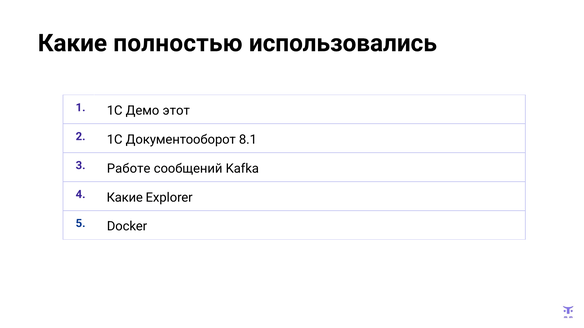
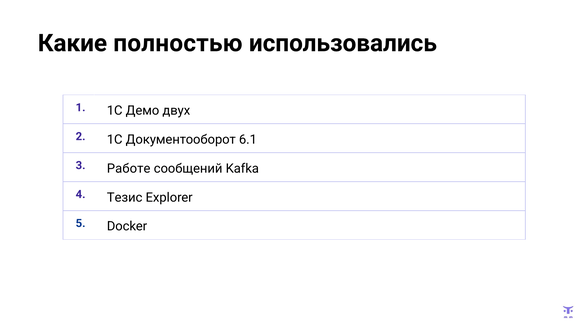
этот: этот -> двух
8.1: 8.1 -> 6.1
4 Какие: Какие -> Тезис
